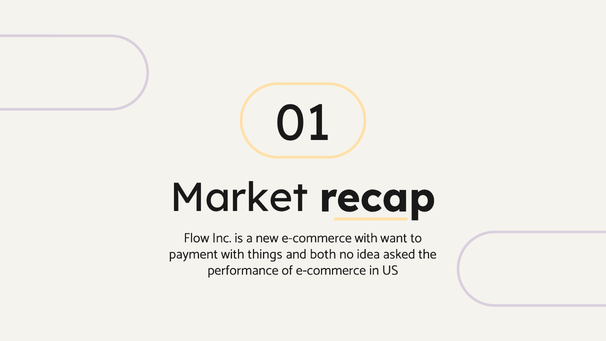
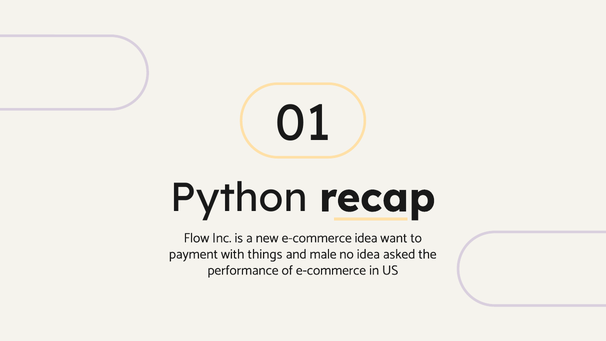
Market: Market -> Python
e-commerce with: with -> idea
both: both -> male
